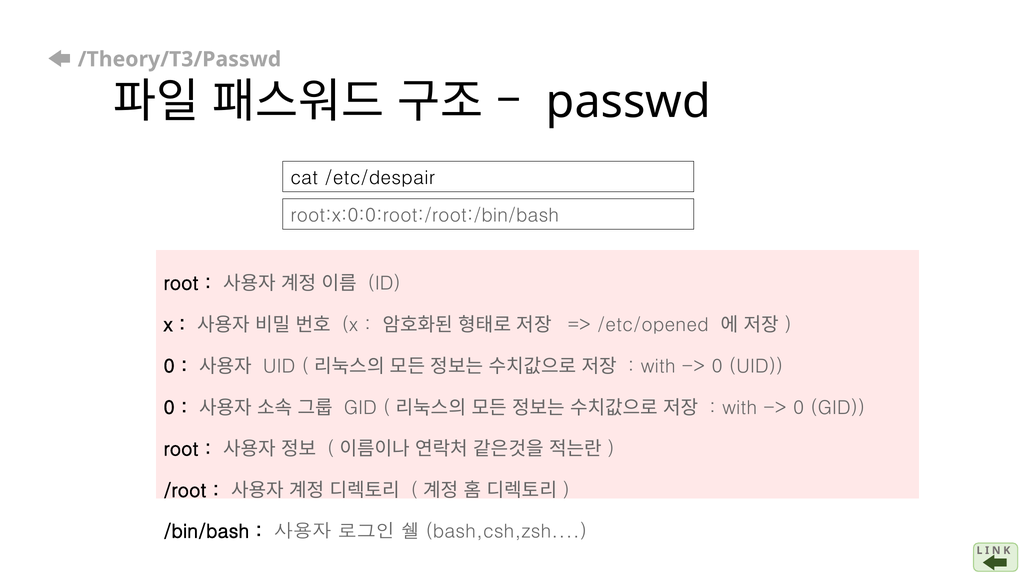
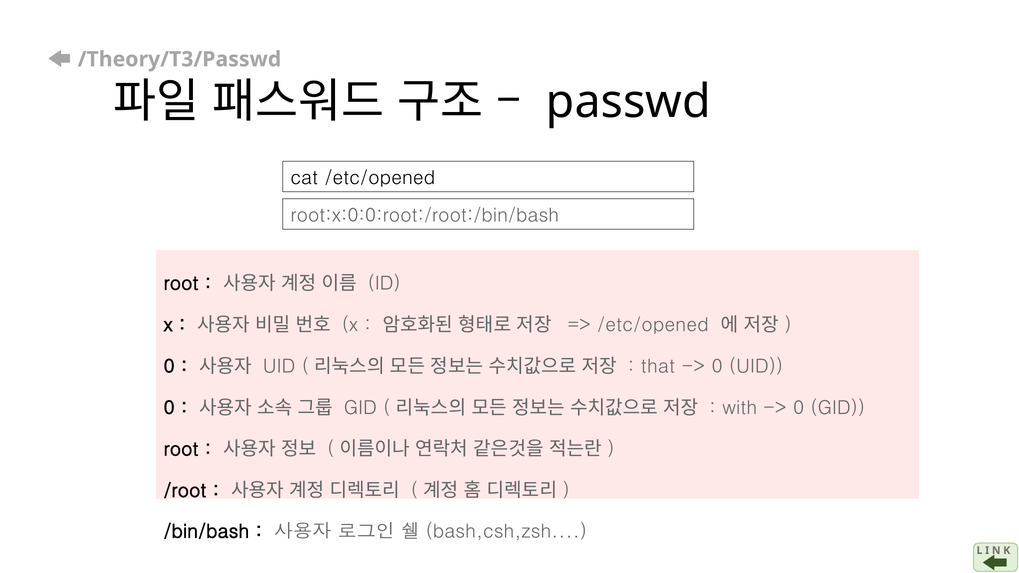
cat /etc/despair: /etc/despair -> /etc/opened
with at (658, 366): with -> that
